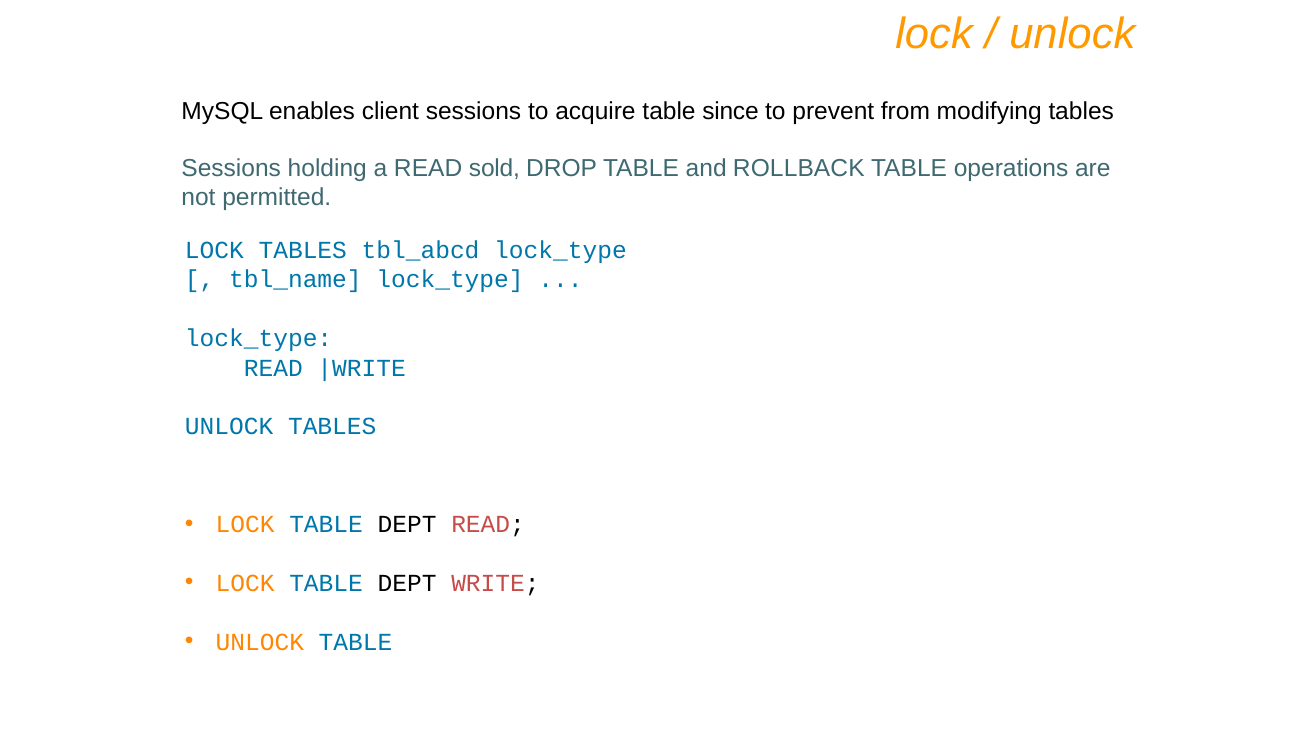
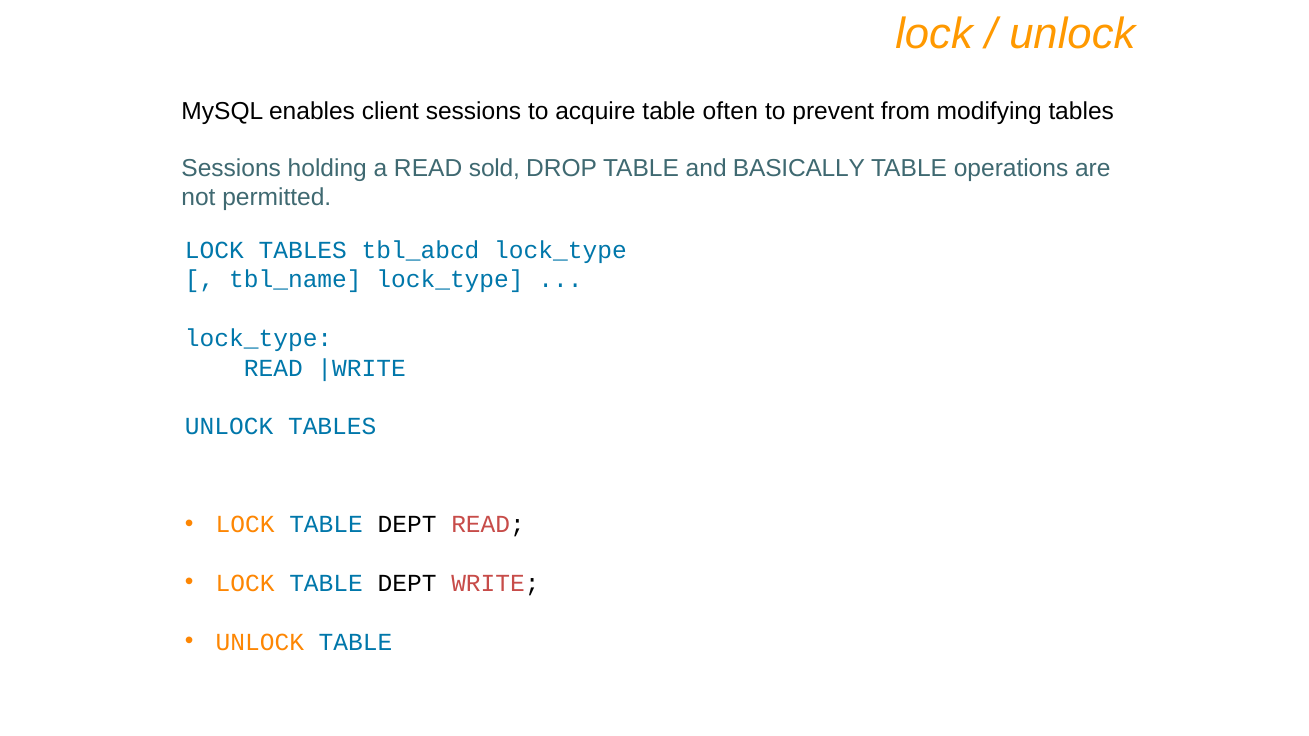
since: since -> often
ROLLBACK: ROLLBACK -> BASICALLY
